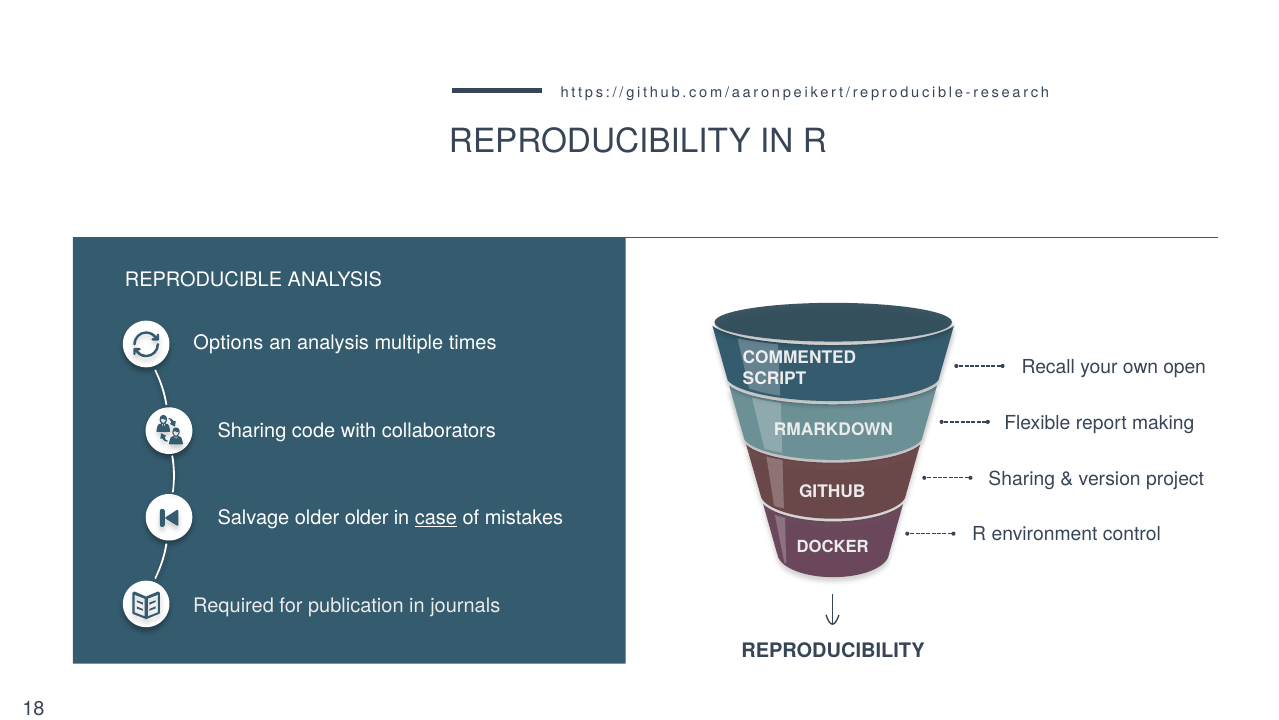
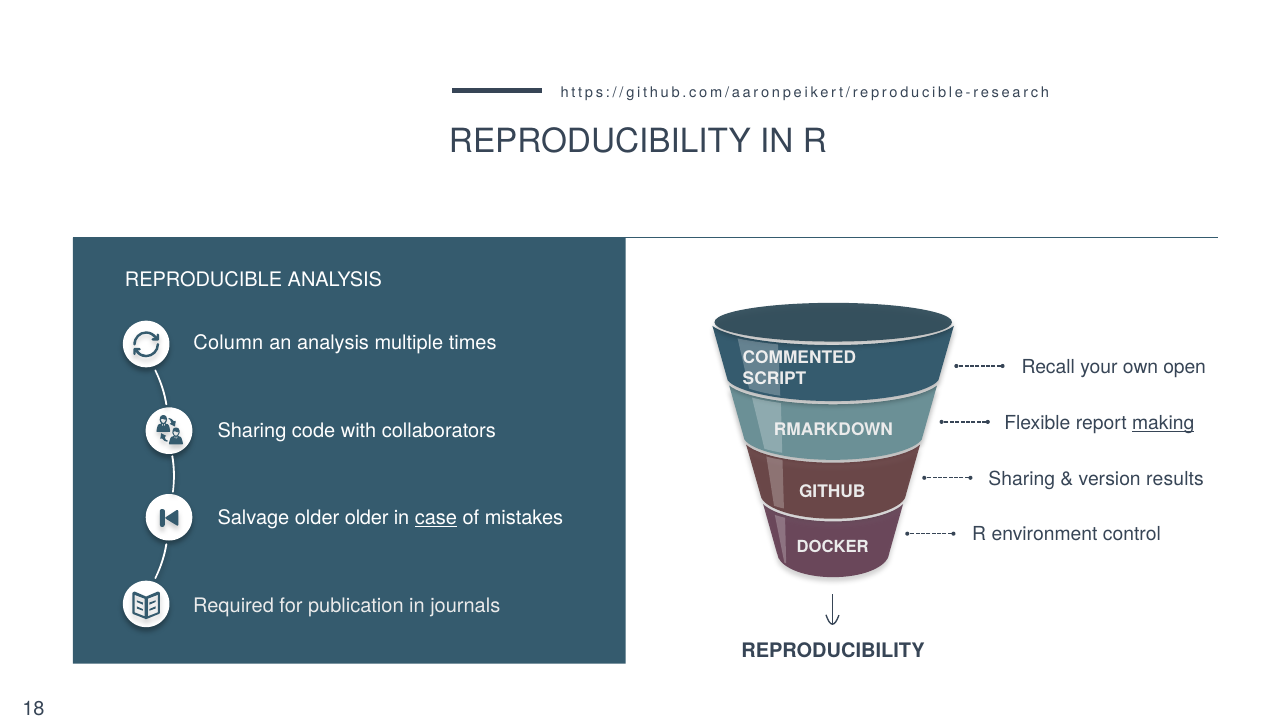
Options: Options -> Column
making underline: none -> present
project: project -> results
